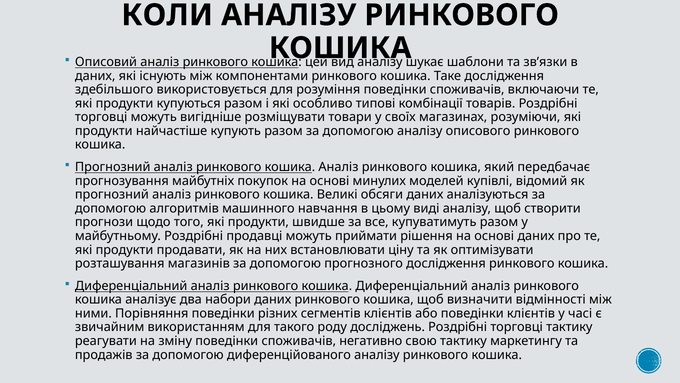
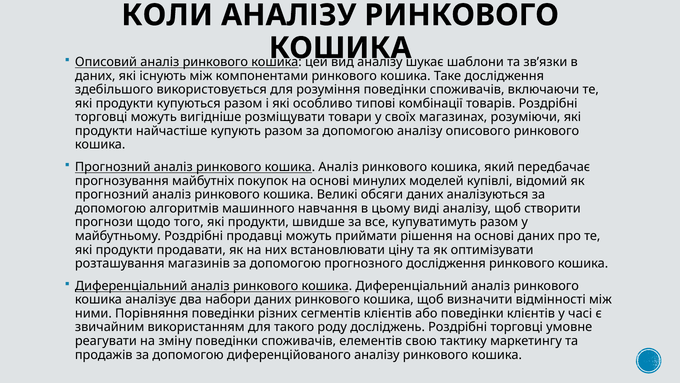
торговці тактику: тактику -> умовне
негативно: негативно -> елементів
